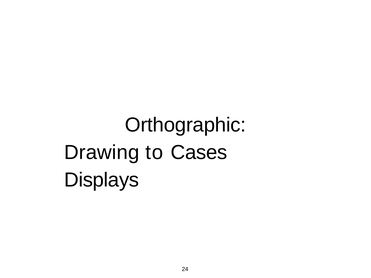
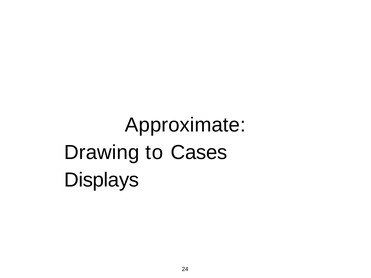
Orthographic: Orthographic -> Approximate
